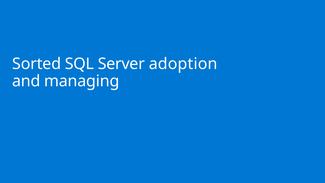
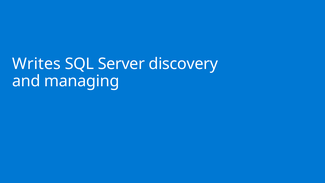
Sorted: Sorted -> Writes
adoption: adoption -> discovery
